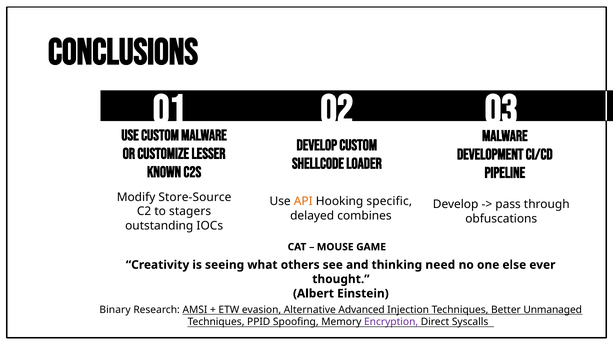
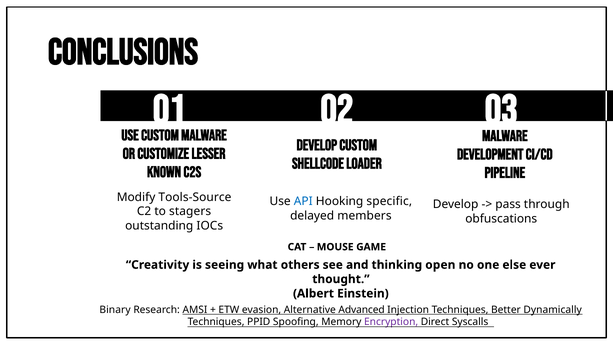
Store-Source: Store-Source -> Tools-Source
API colour: orange -> blue
combines: combines -> members
need: need -> open
Unmanaged: Unmanaged -> Dynamically
